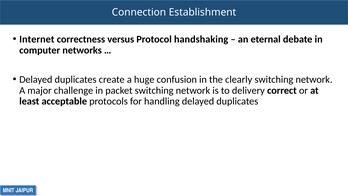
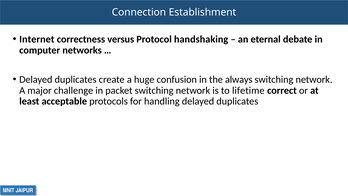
clearly: clearly -> always
delivery: delivery -> lifetime
